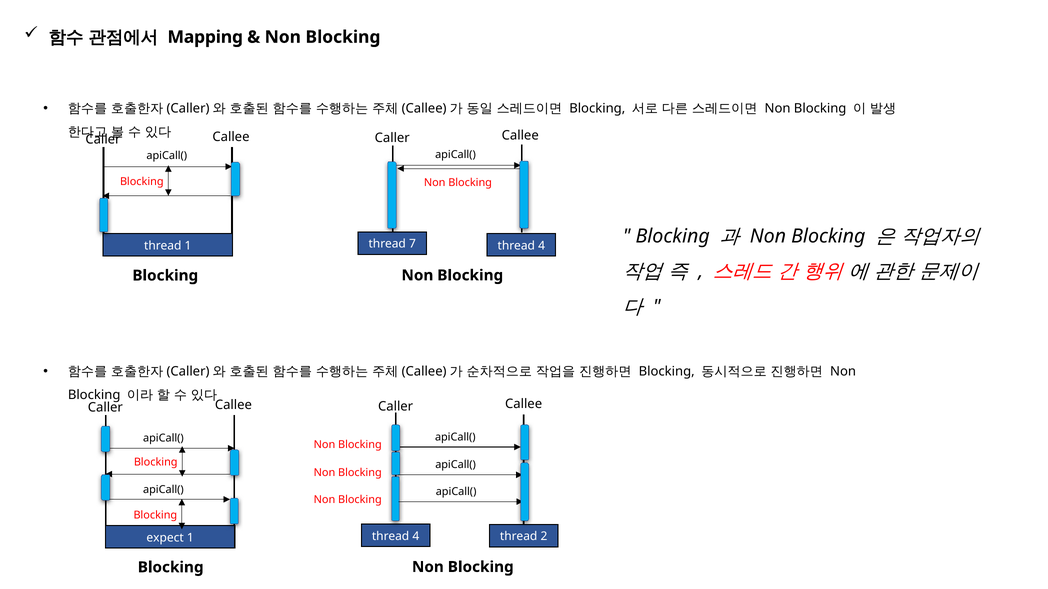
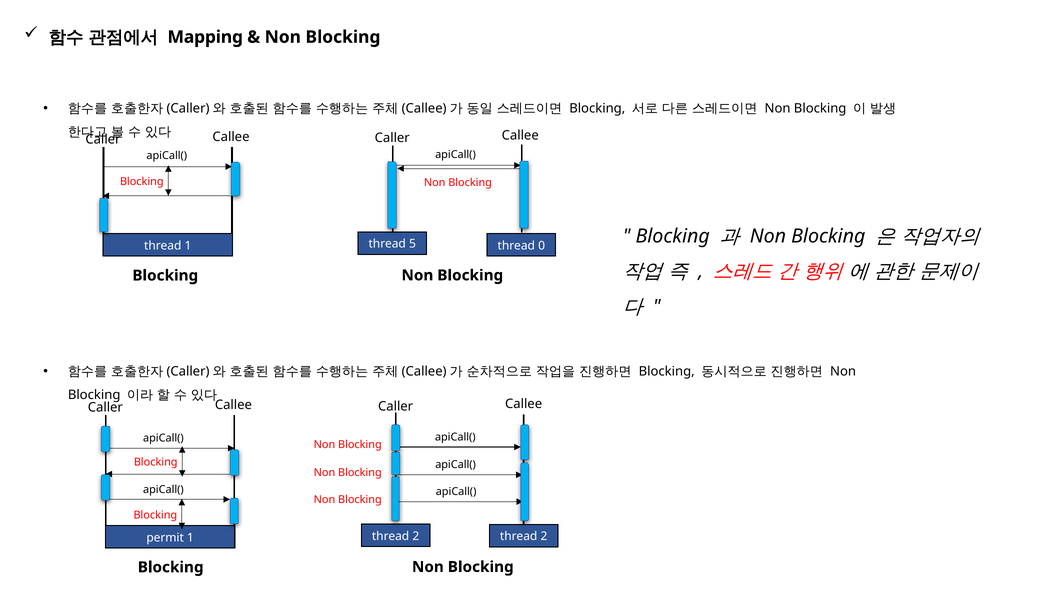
7: 7 -> 5
4 at (542, 246): 4 -> 0
4 at (416, 537): 4 -> 2
expect: expect -> permit
